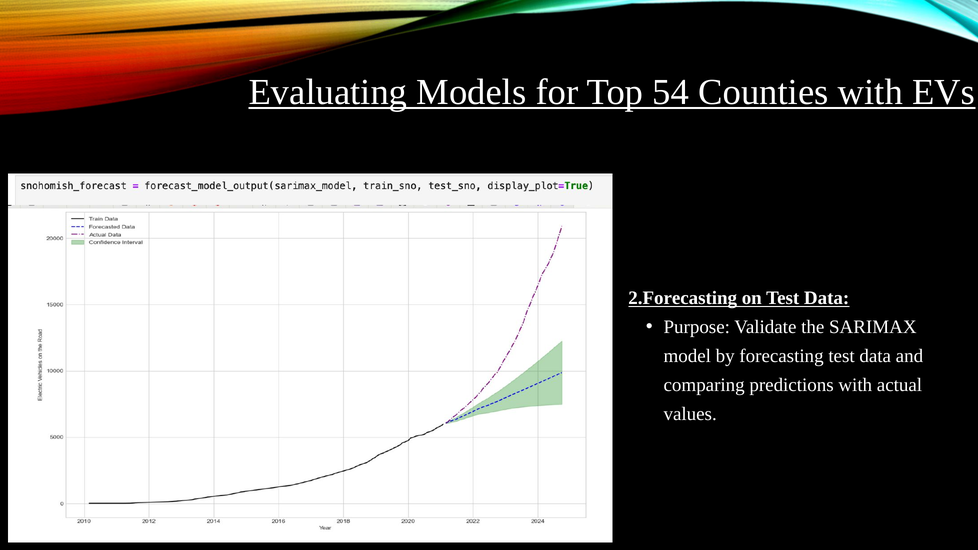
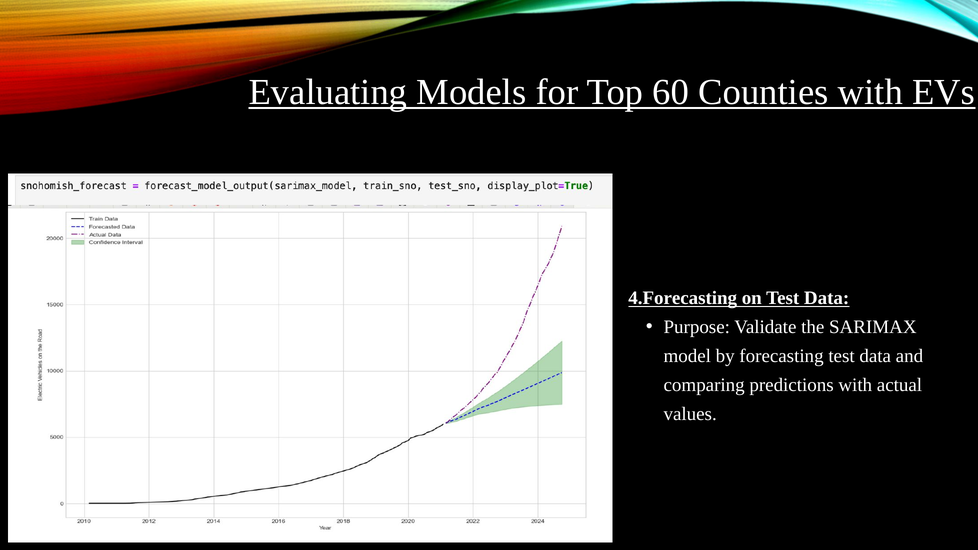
54: 54 -> 60
2.Forecasting: 2.Forecasting -> 4.Forecasting
